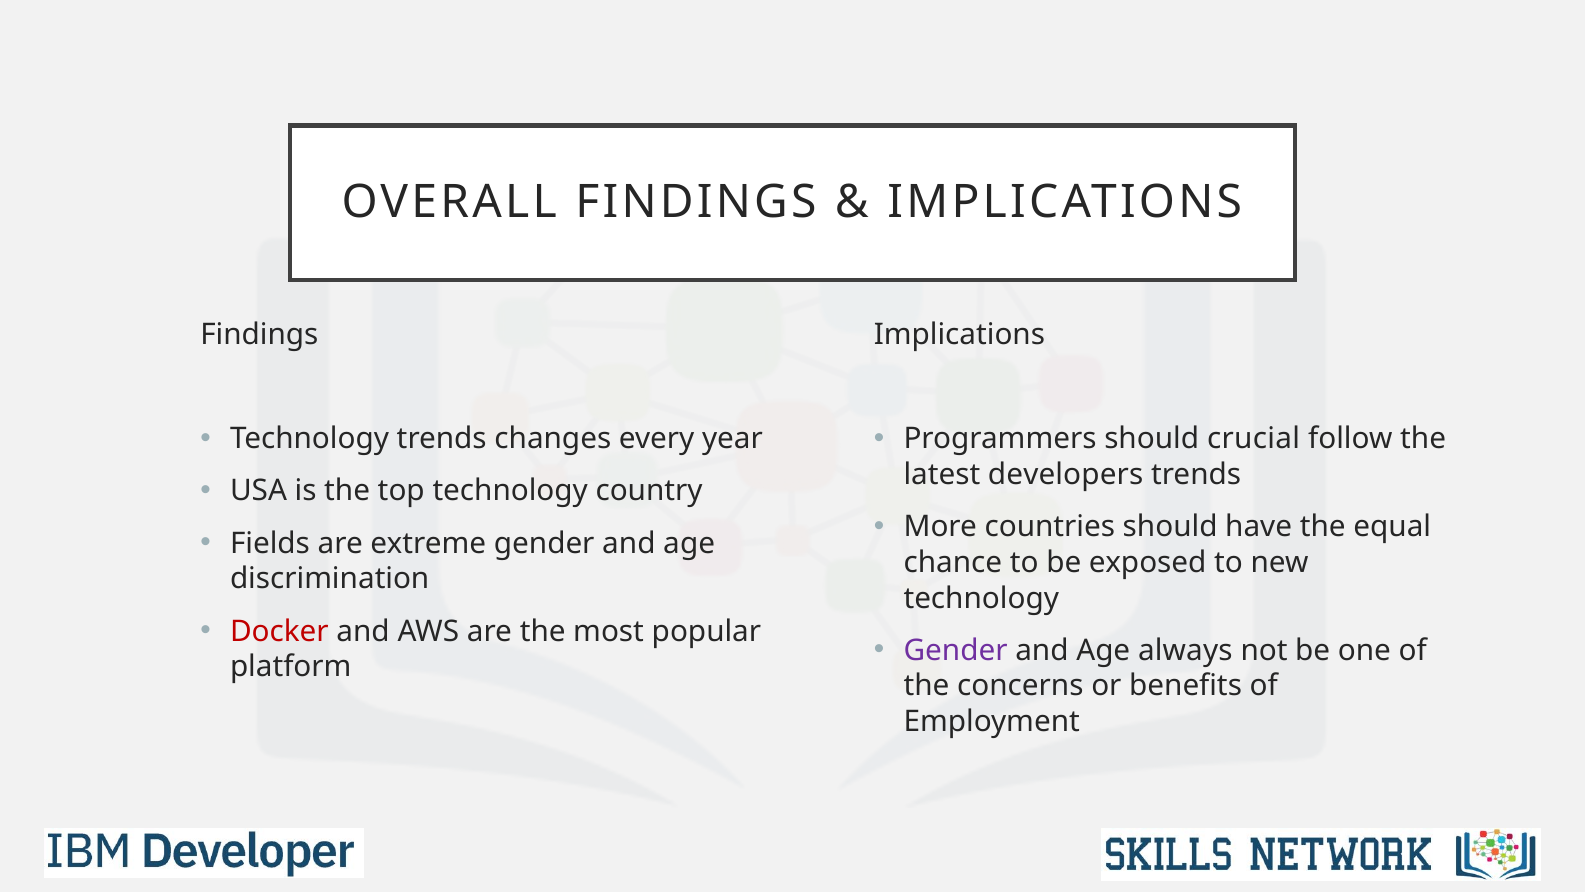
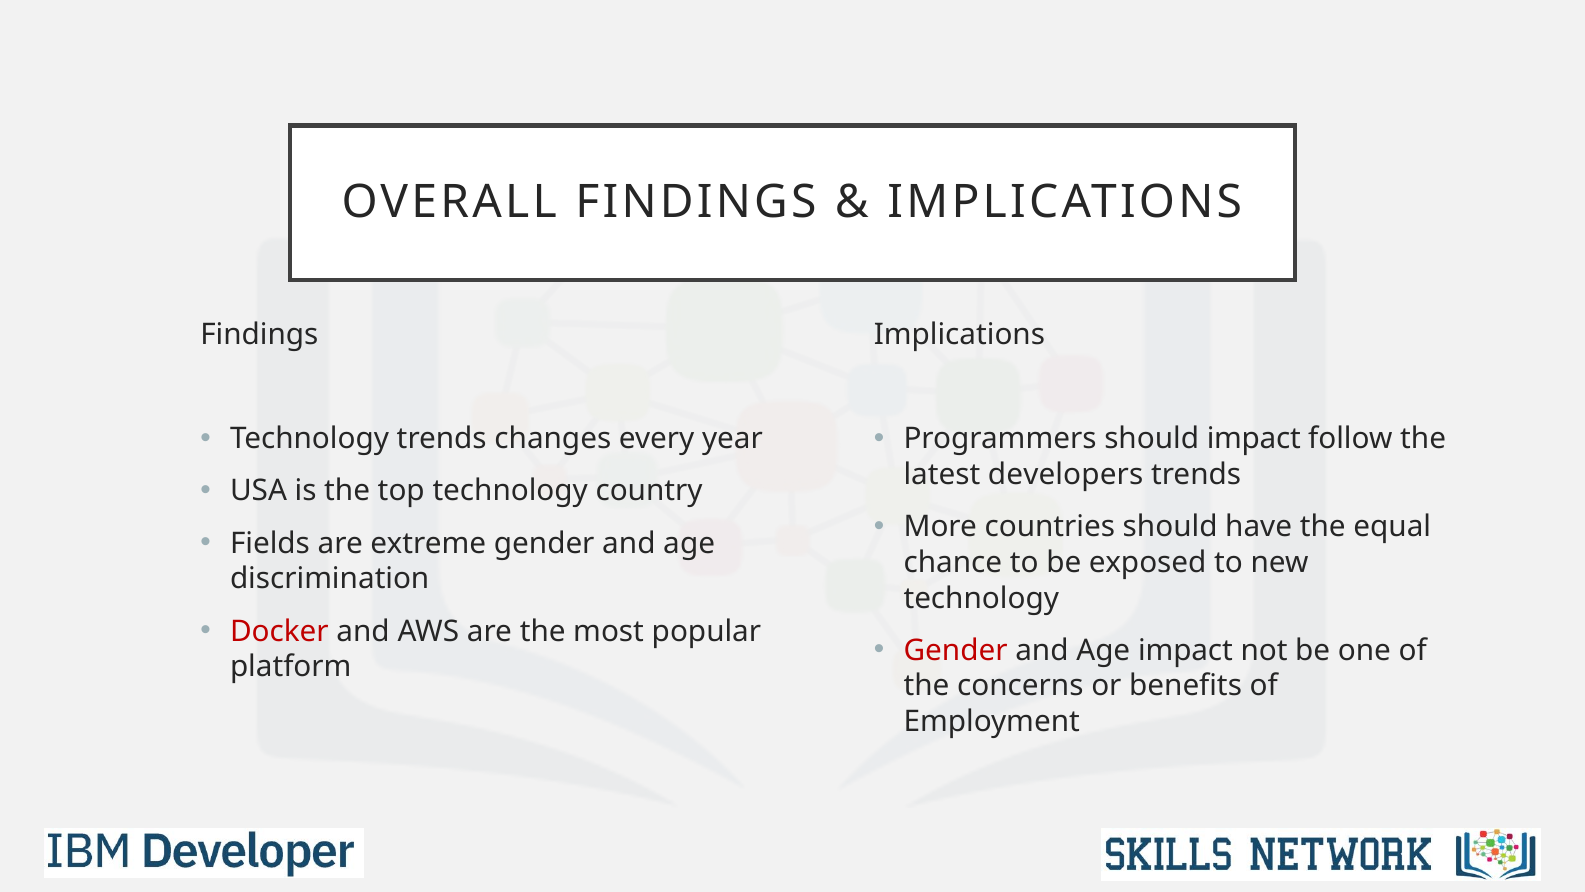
should crucial: crucial -> impact
Gender at (956, 650) colour: purple -> red
Age always: always -> impact
